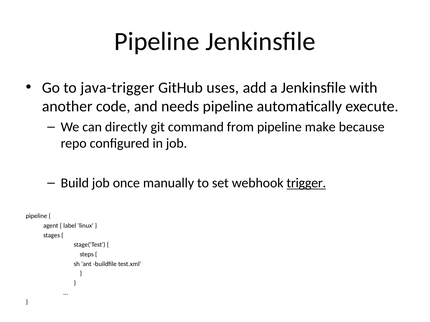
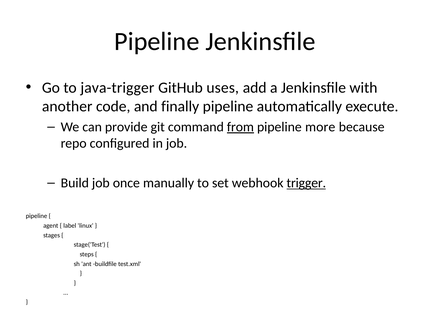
needs: needs -> finally
directly: directly -> provide
from underline: none -> present
make: make -> more
